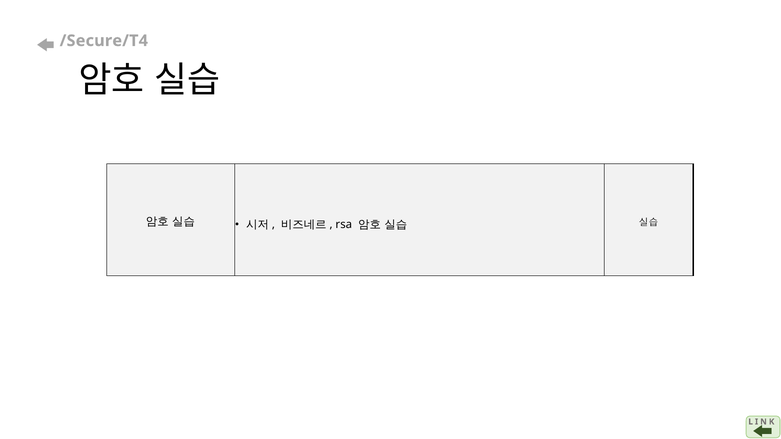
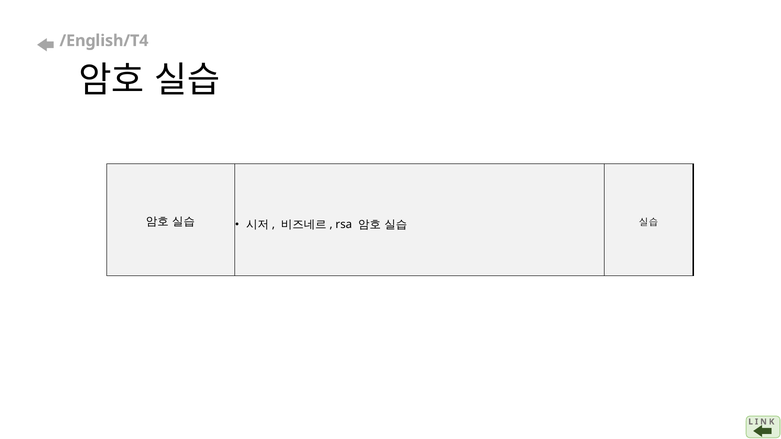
/Secure/T4: /Secure/T4 -> /English/T4
